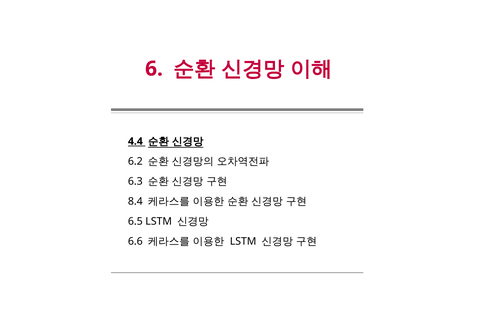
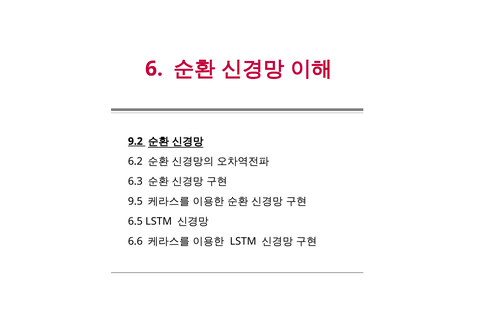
4.4: 4.4 -> 9.2
8.4: 8.4 -> 9.5
